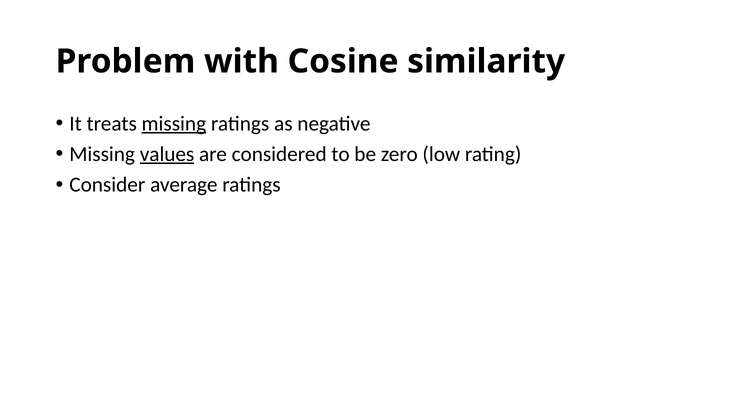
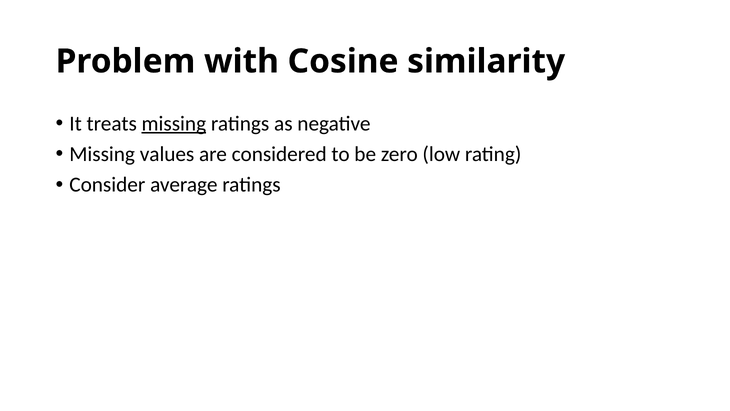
values underline: present -> none
